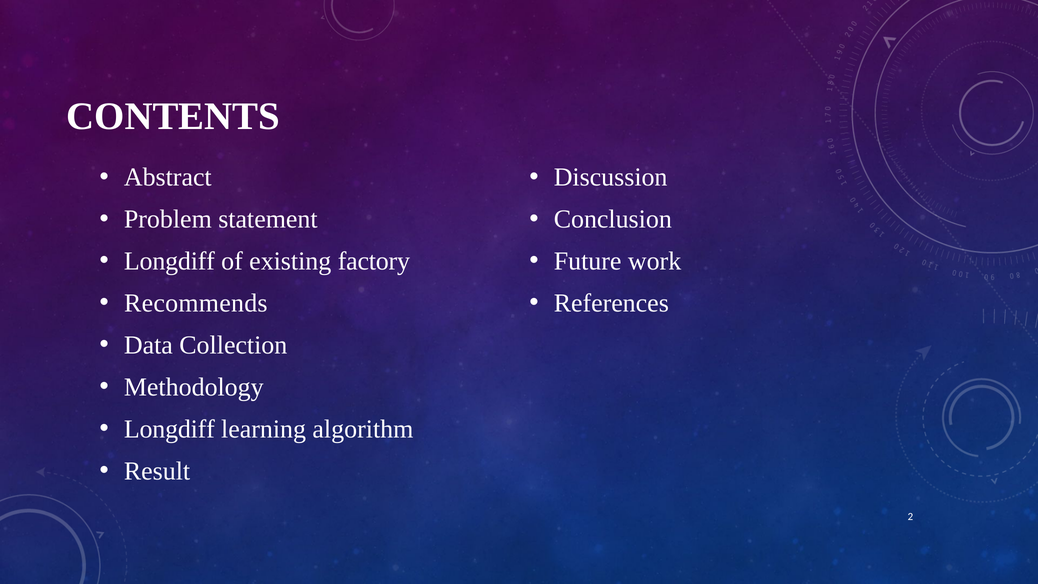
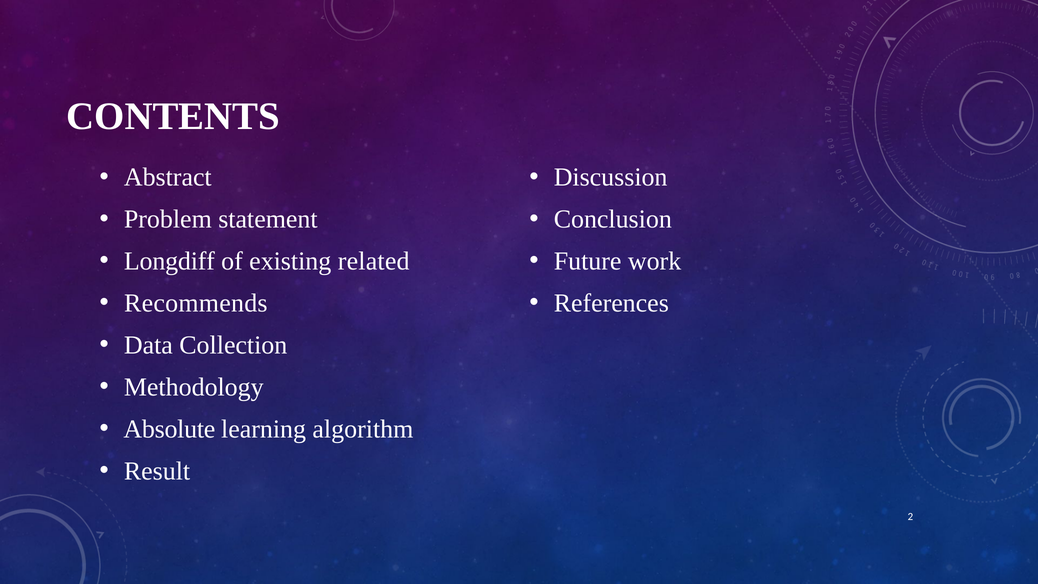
factory: factory -> related
Longdiff at (169, 429): Longdiff -> Absolute
